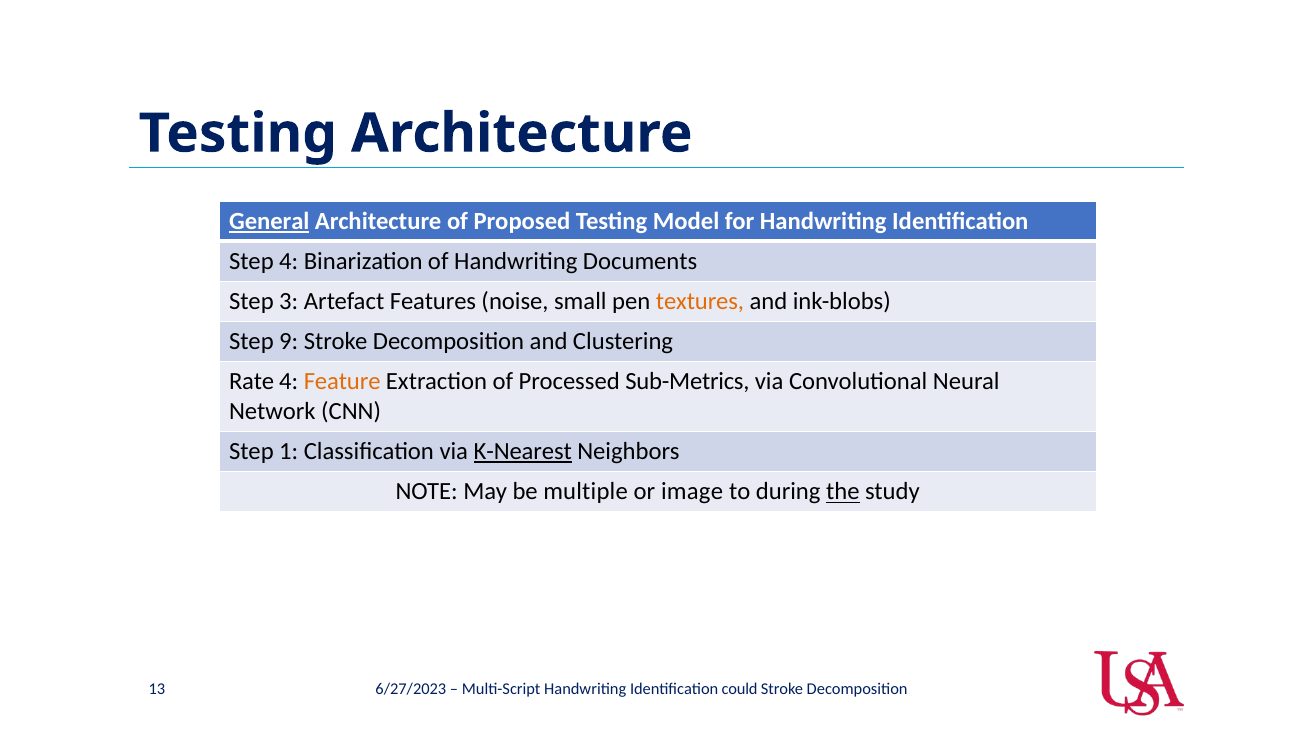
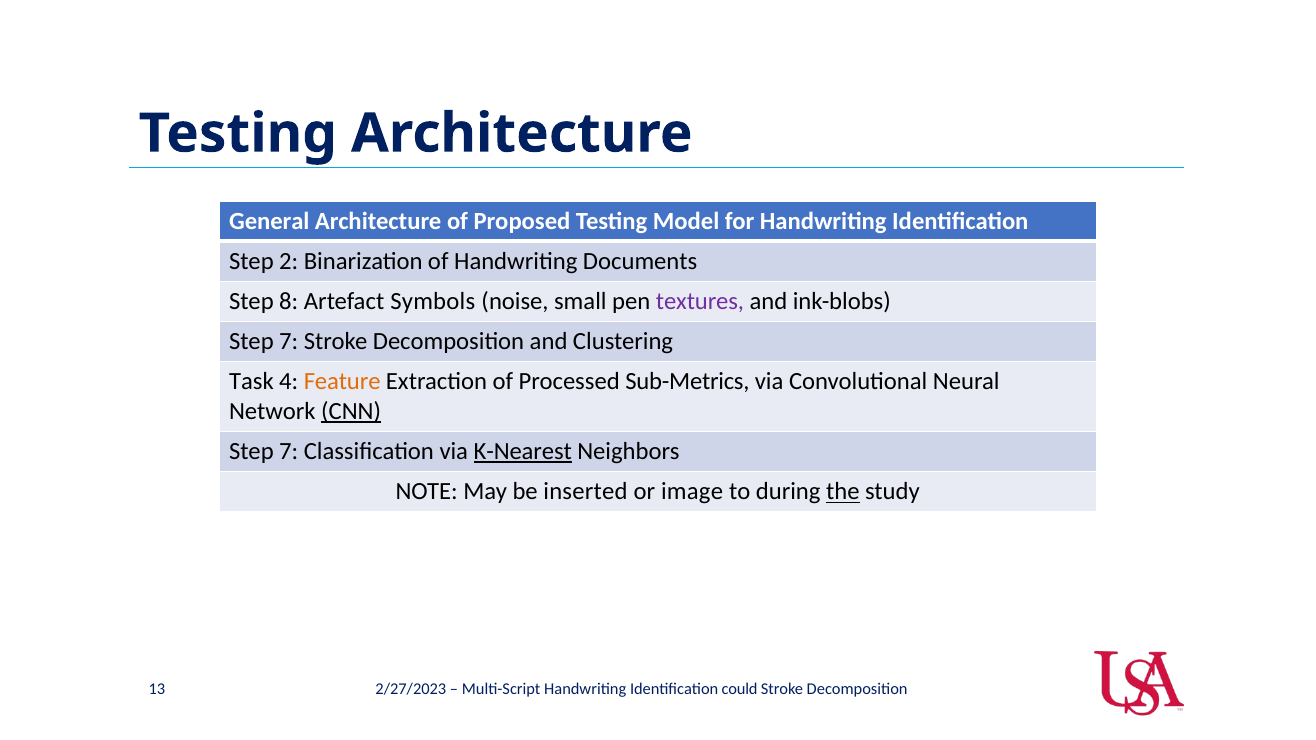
General underline: present -> none
Step 4: 4 -> 2
3: 3 -> 8
Features: Features -> Symbols
textures colour: orange -> purple
9 at (289, 342): 9 -> 7
Rate: Rate -> Task
CNN underline: none -> present
1 at (289, 452): 1 -> 7
multiple: multiple -> inserted
6/27/2023: 6/27/2023 -> 2/27/2023
